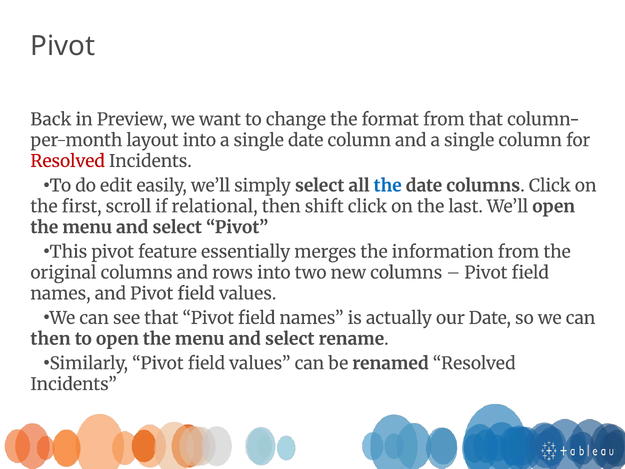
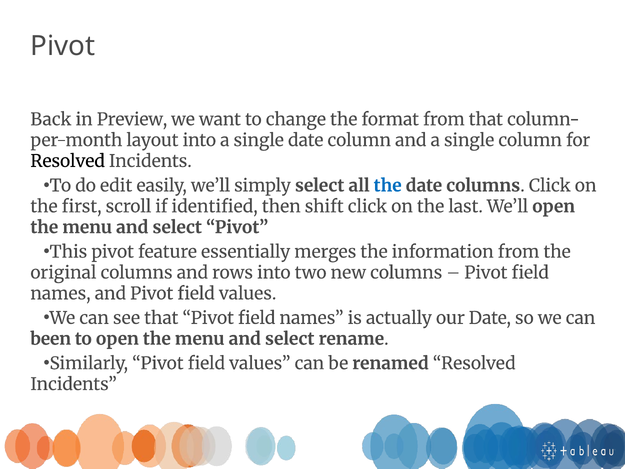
Resolved at (68, 161) colour: red -> black
relational: relational -> identified
then at (50, 339): then -> been
